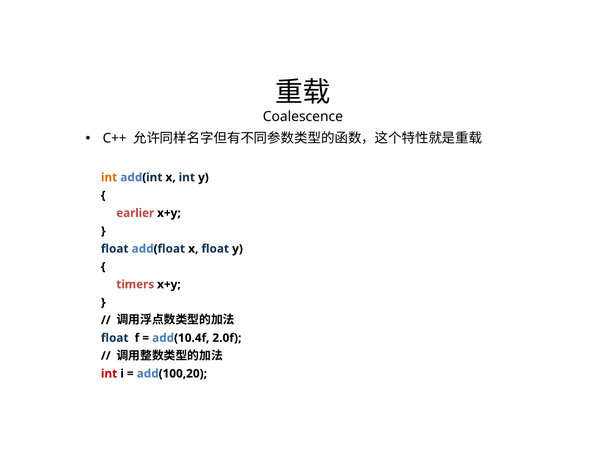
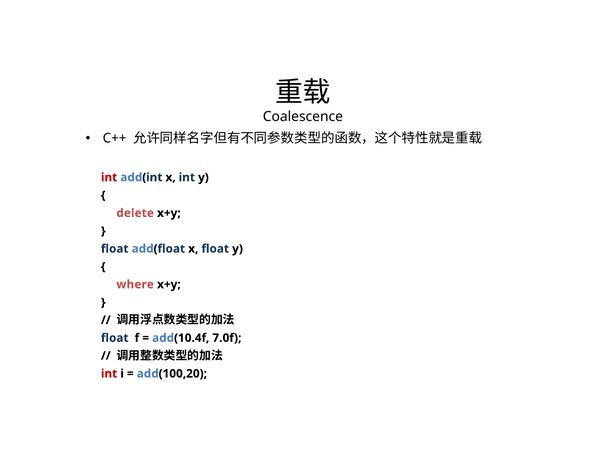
int at (109, 177) colour: orange -> red
earlier: earlier -> delete
timers: timers -> where
2.0f: 2.0f -> 7.0f
